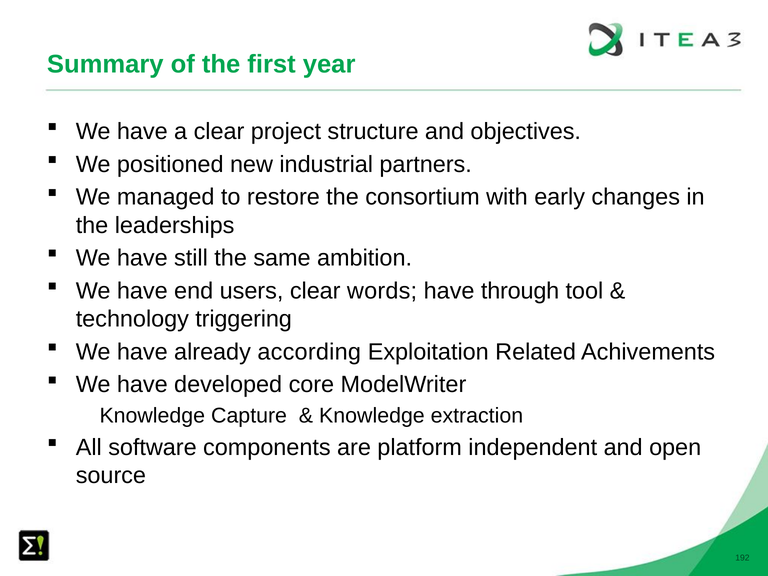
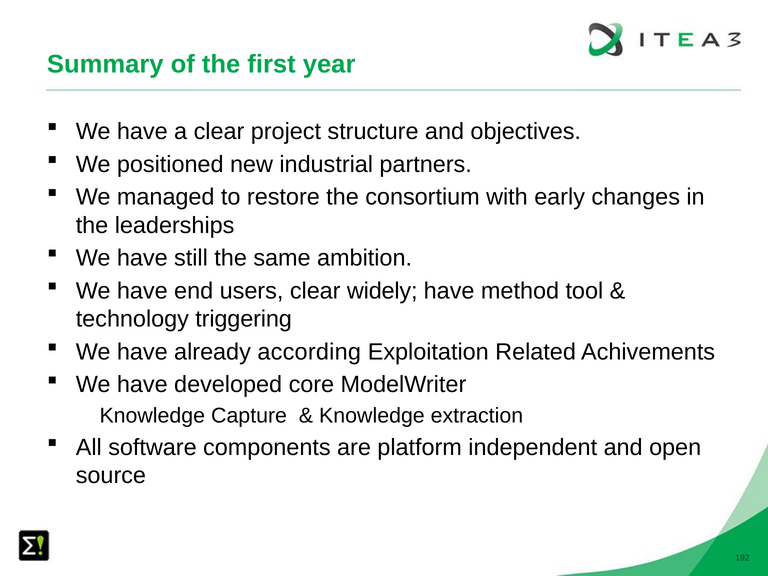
words: words -> widely
through: through -> method
